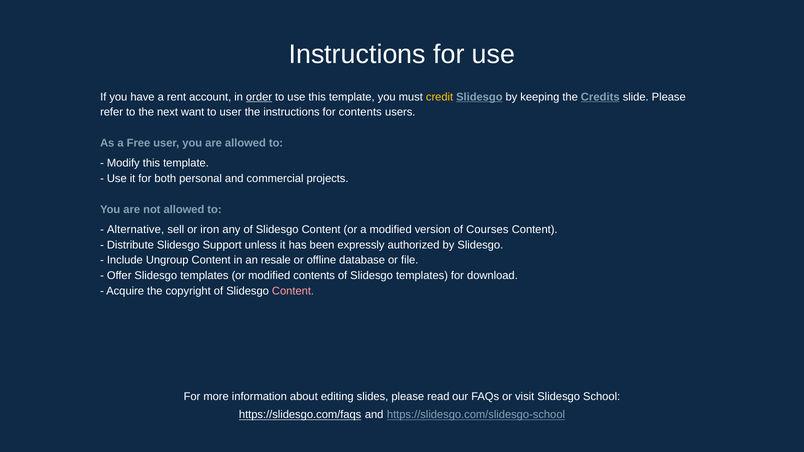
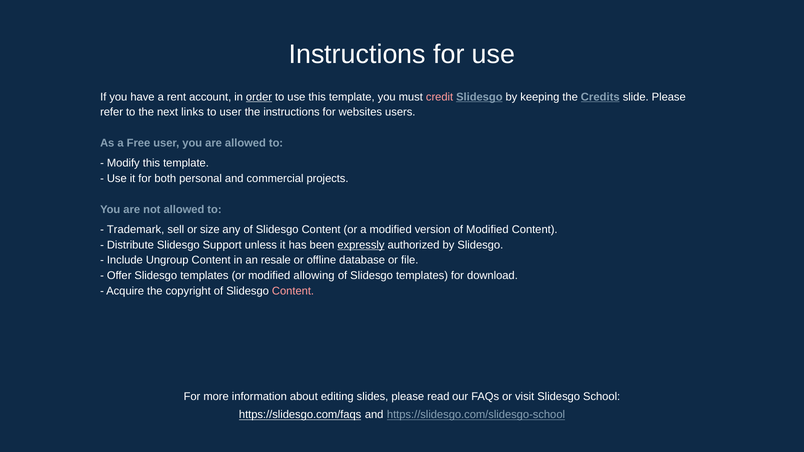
credit colour: yellow -> pink
want: want -> links
for contents: contents -> websites
Alternative: Alternative -> Trademark
iron: iron -> size
of Courses: Courses -> Modified
expressly underline: none -> present
modified contents: contents -> allowing
